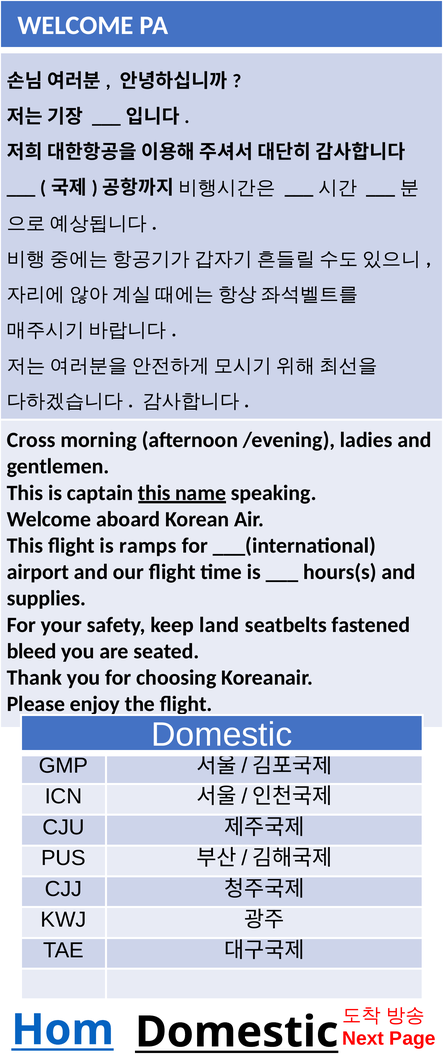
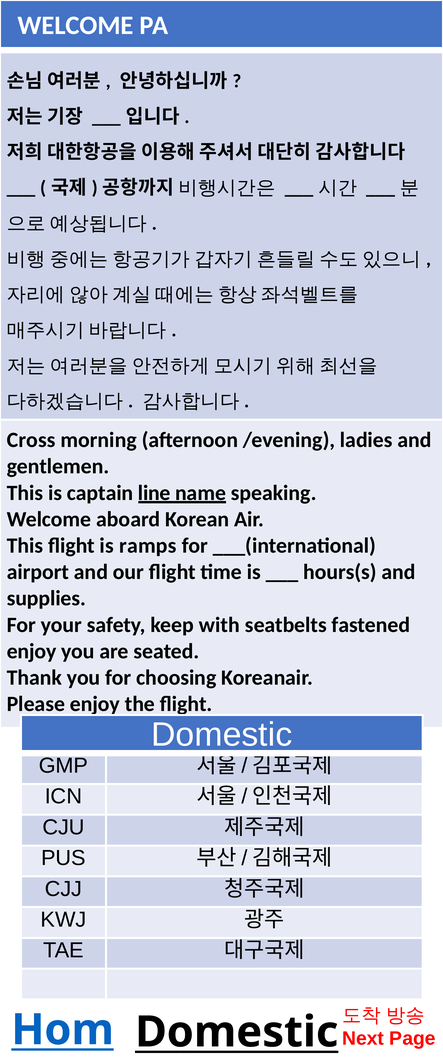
captain this: this -> line
land: land -> with
bleed at (32, 652): bleed -> enjoy
